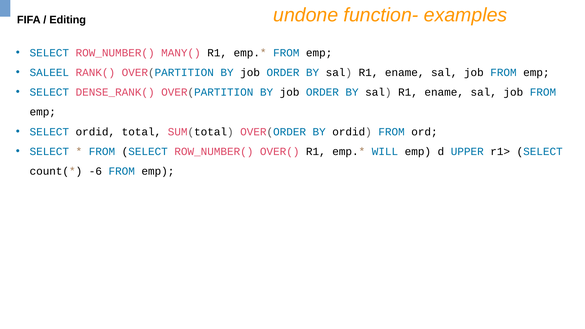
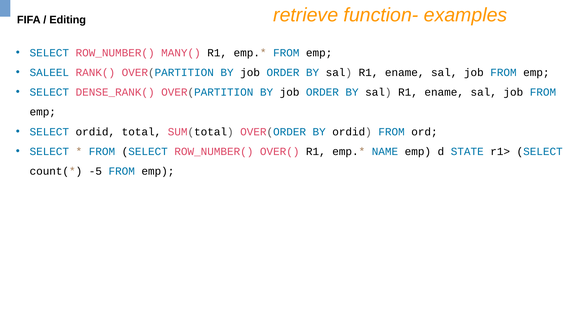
undone: undone -> retrieve
WILL: WILL -> NAME
UPPER: UPPER -> STATE
-6: -6 -> -5
